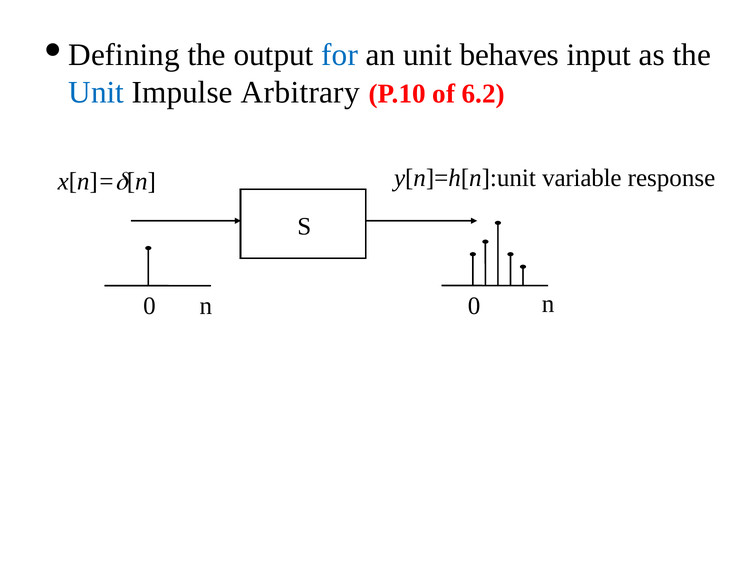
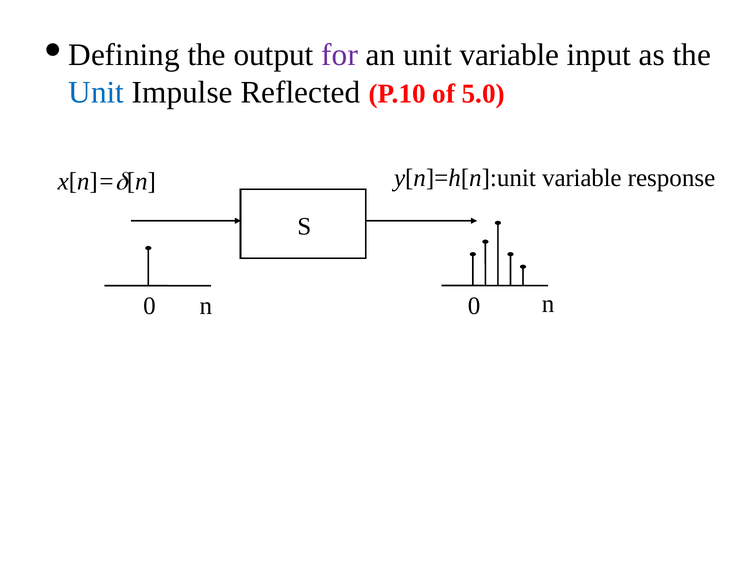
for colour: blue -> purple
unit behaves: behaves -> variable
Arbitrary: Arbitrary -> Reflected
6.2: 6.2 -> 5.0
